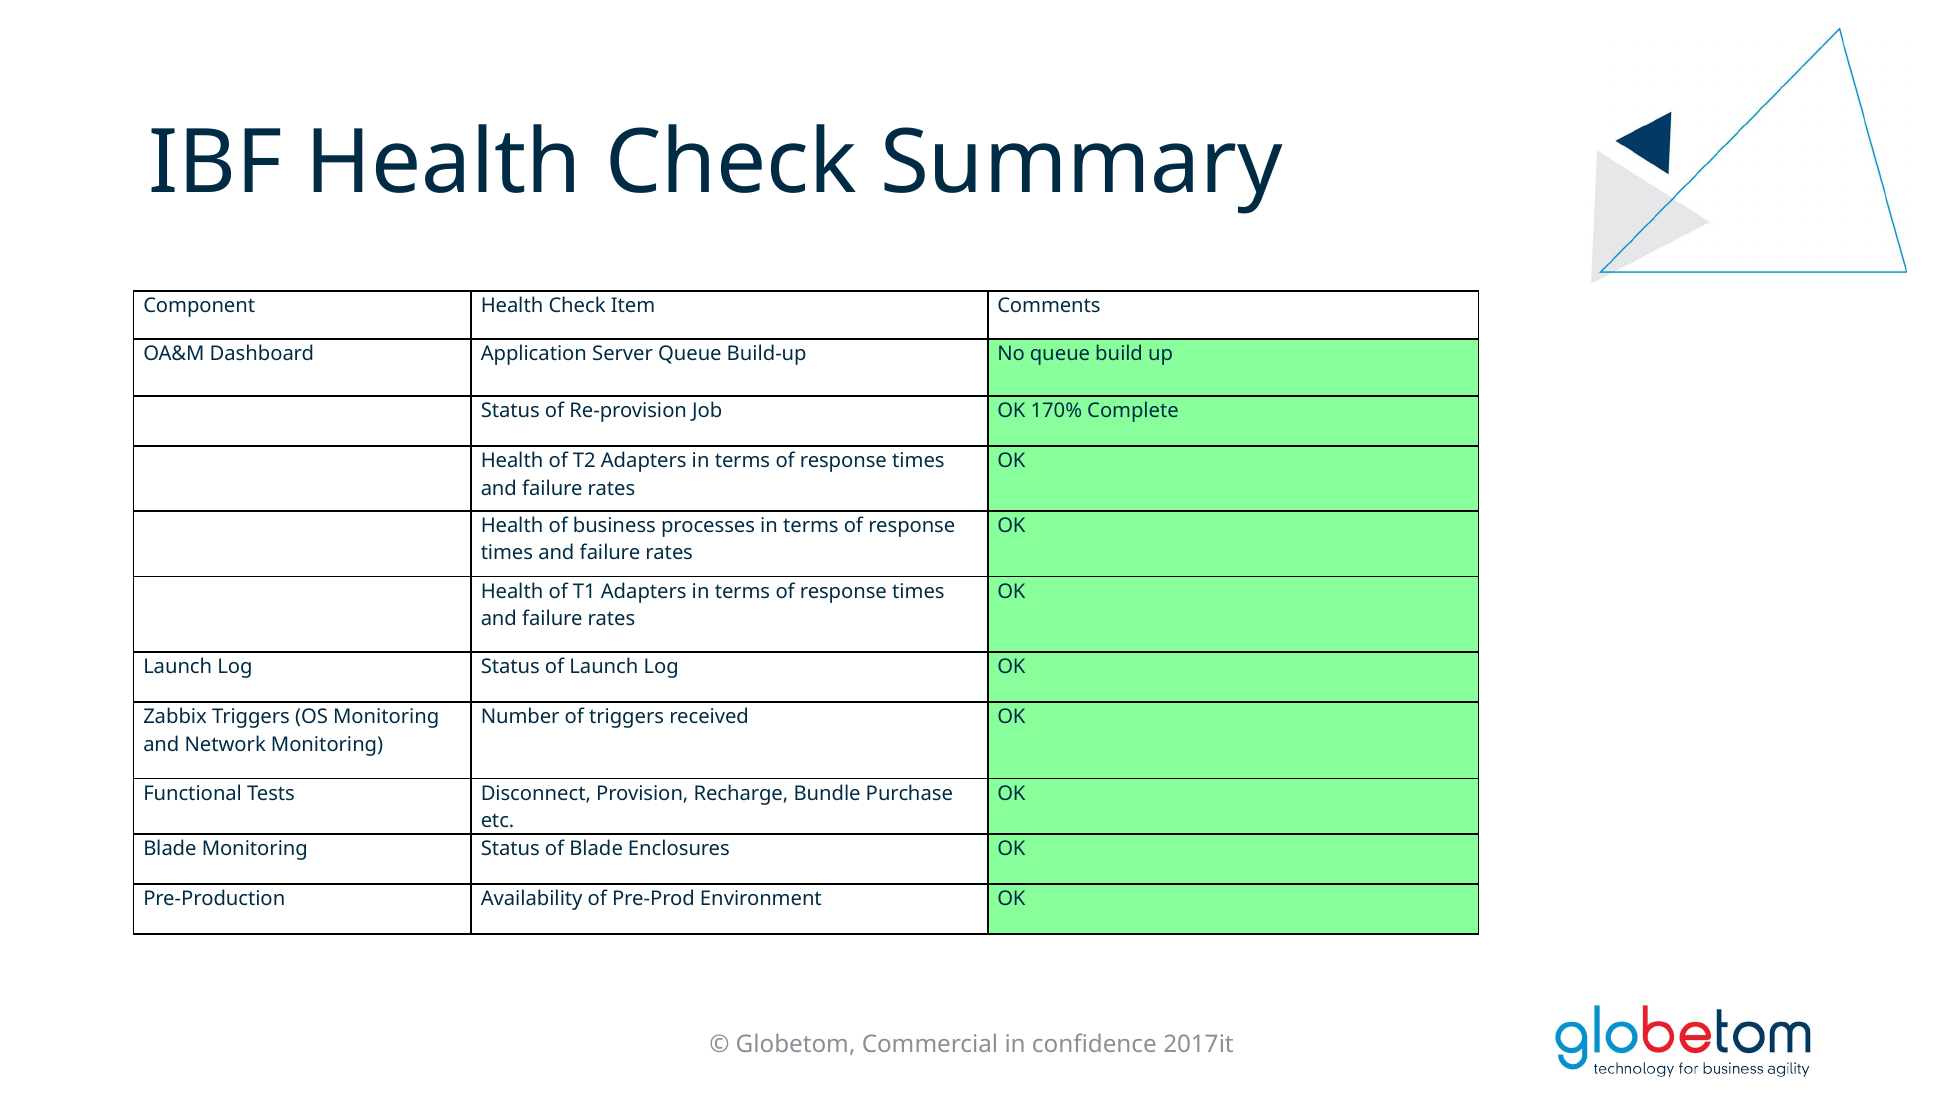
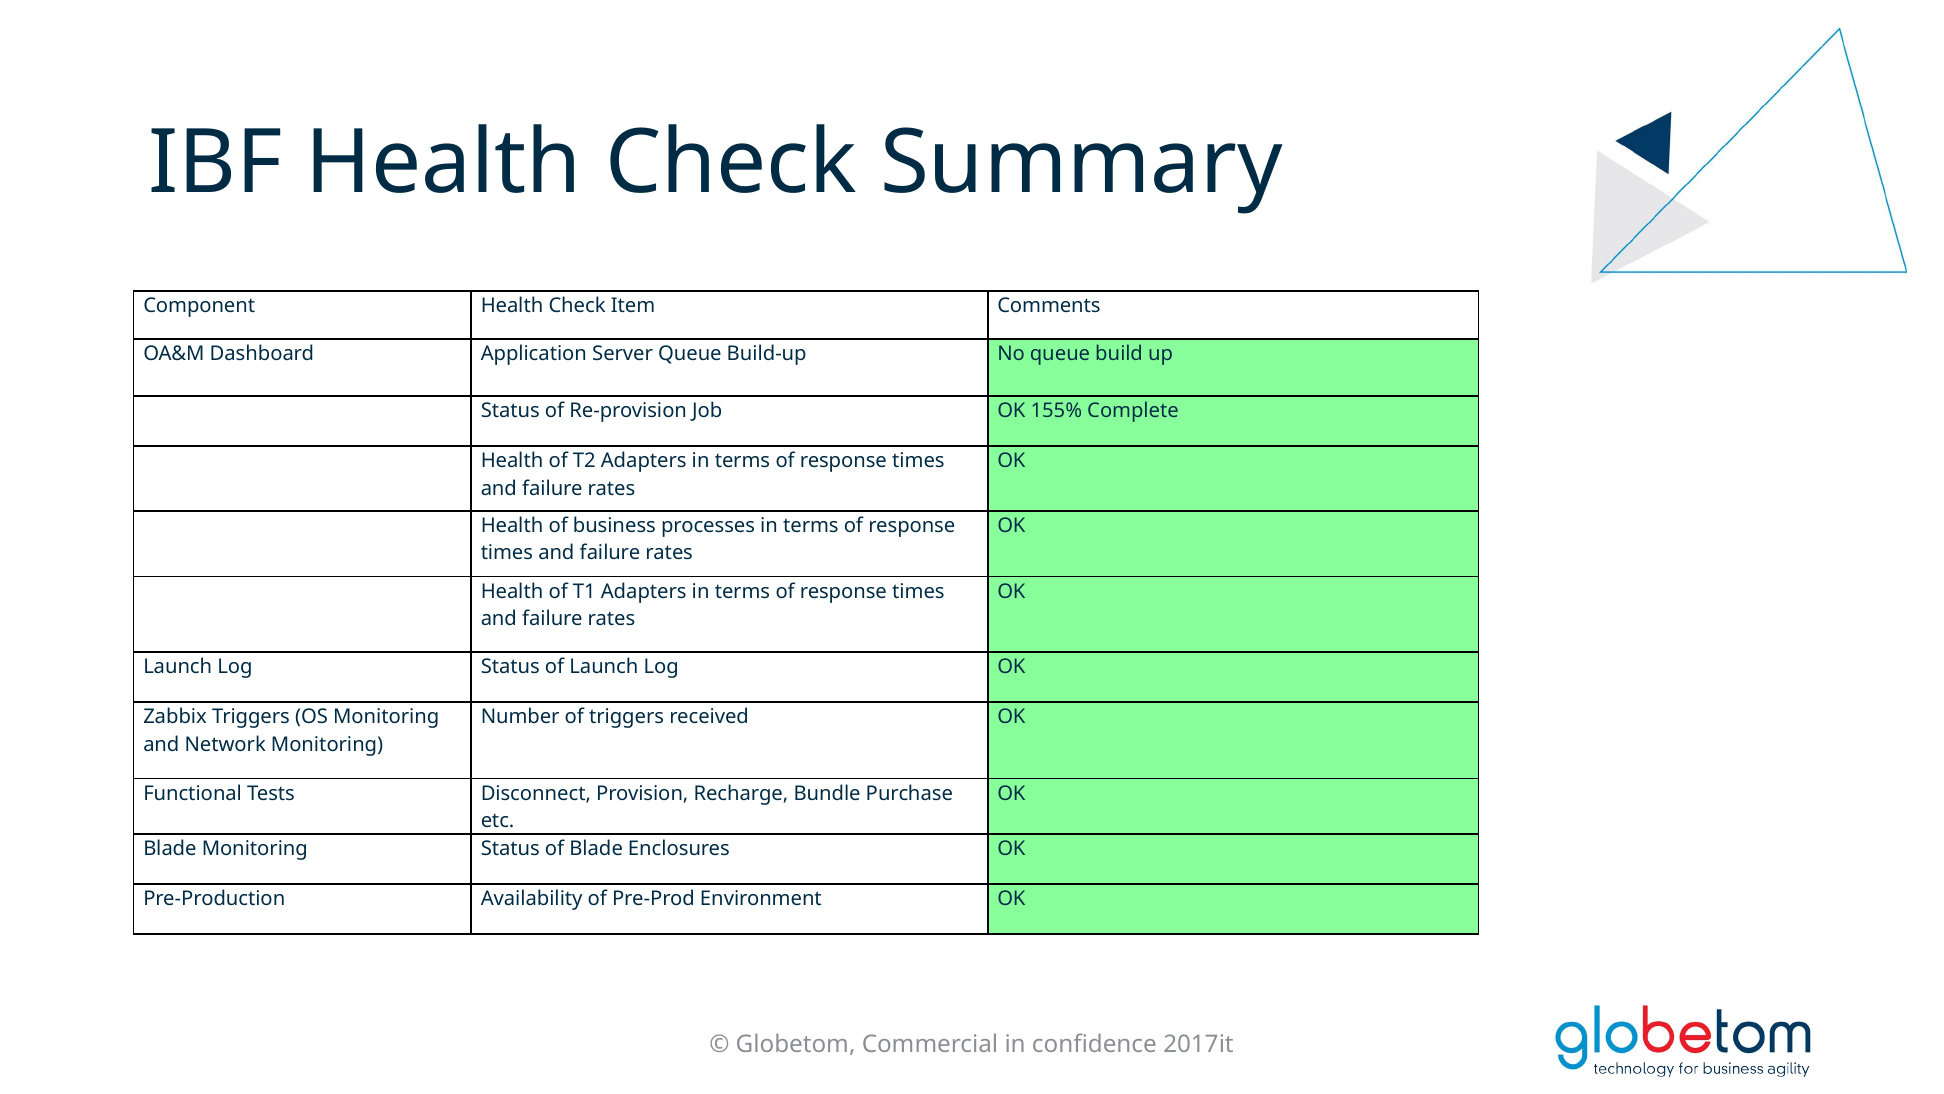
170%: 170% -> 155%
